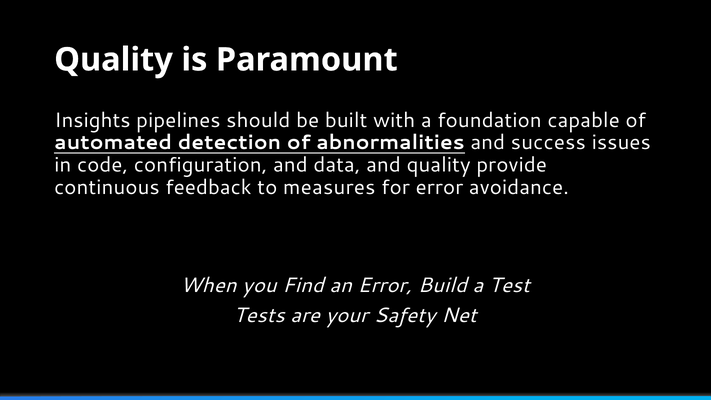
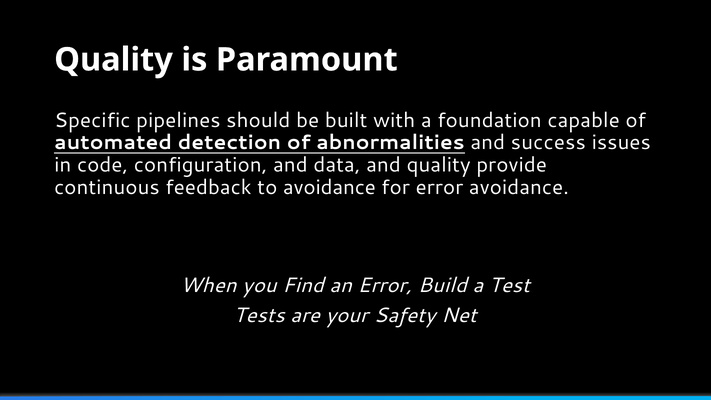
Insights: Insights -> Specific
to measures: measures -> avoidance
